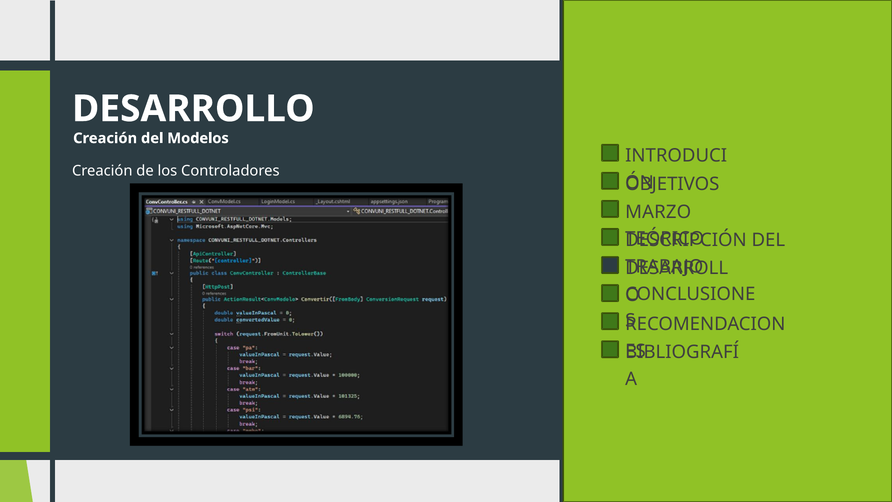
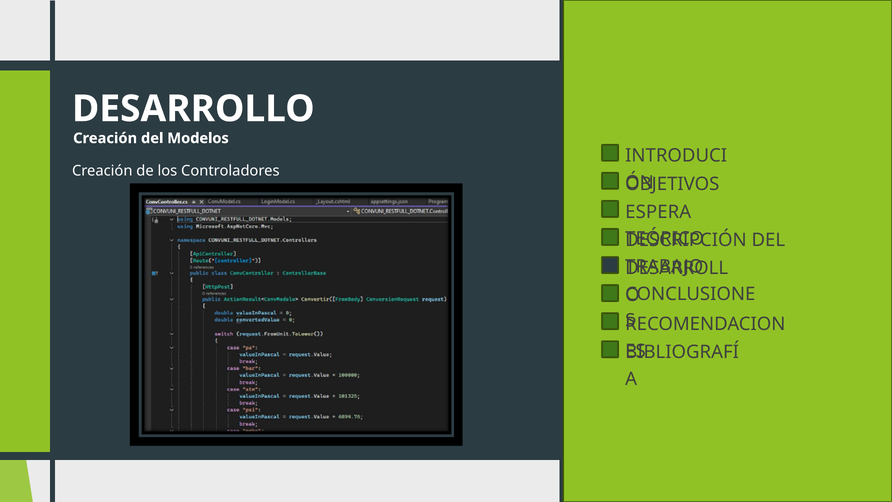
MARZO: MARZO -> ESPERA
